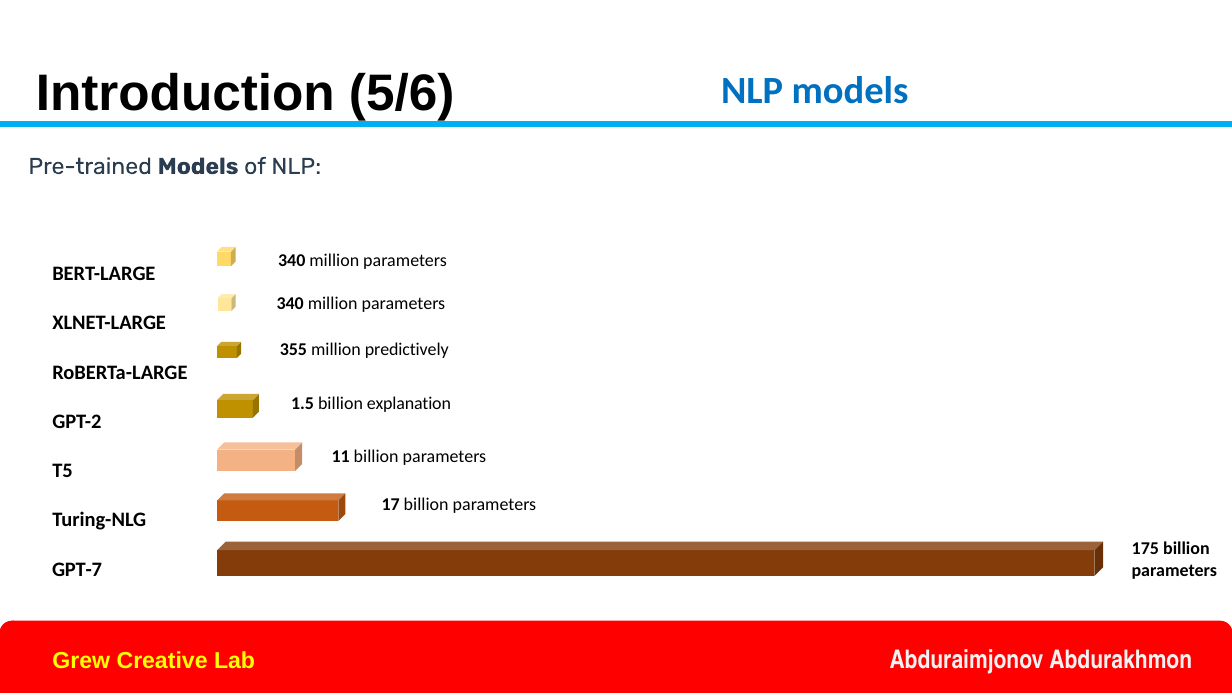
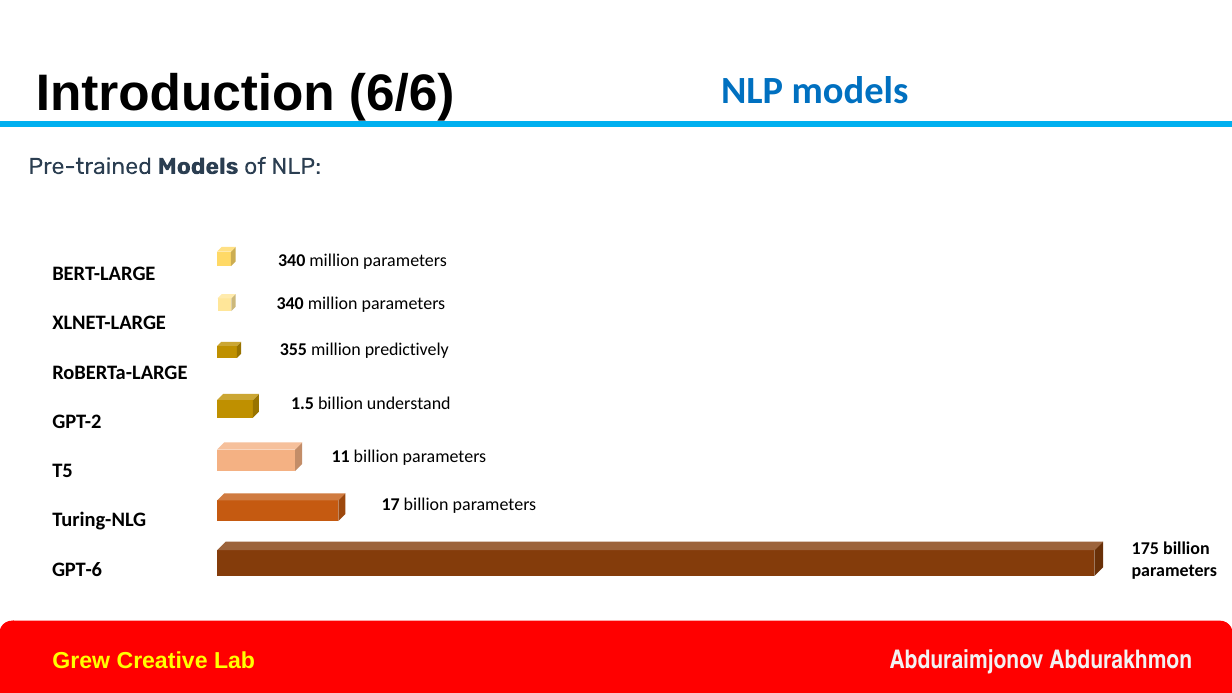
5/6: 5/6 -> 6/6
explanation: explanation -> understand
GPT-7: GPT-7 -> GPT-6
